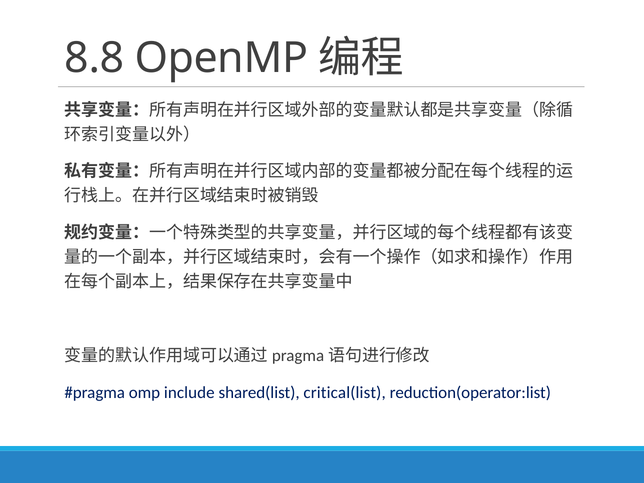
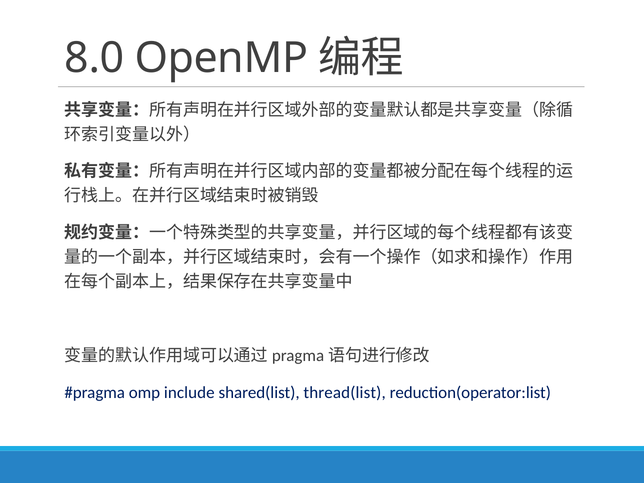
8.8: 8.8 -> 8.0
critical(list: critical(list -> thread(list
